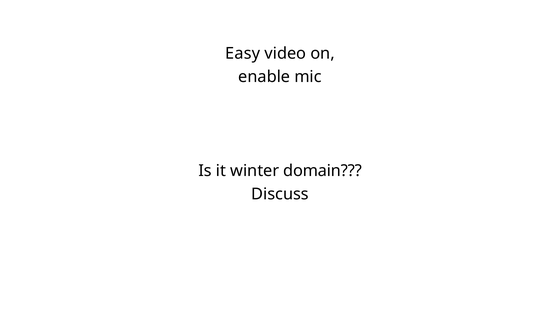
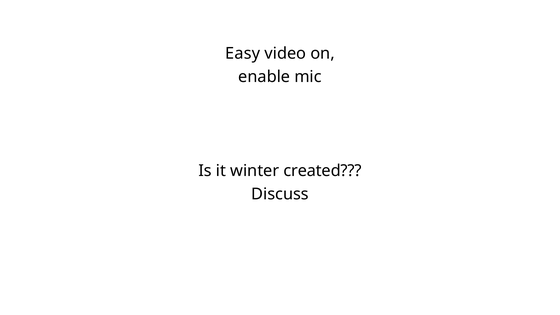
domain: domain -> created
